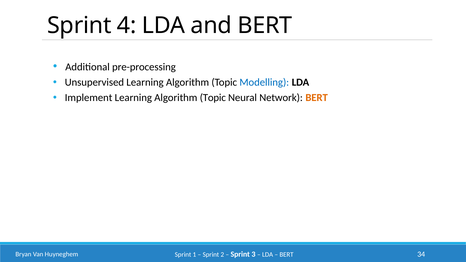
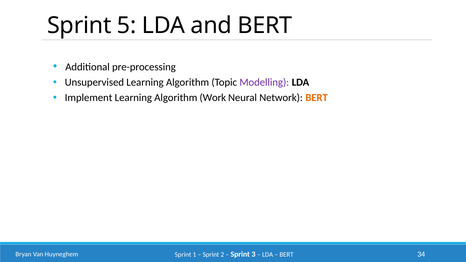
4: 4 -> 5
Modelling colour: blue -> purple
Topic at (213, 98): Topic -> Work
